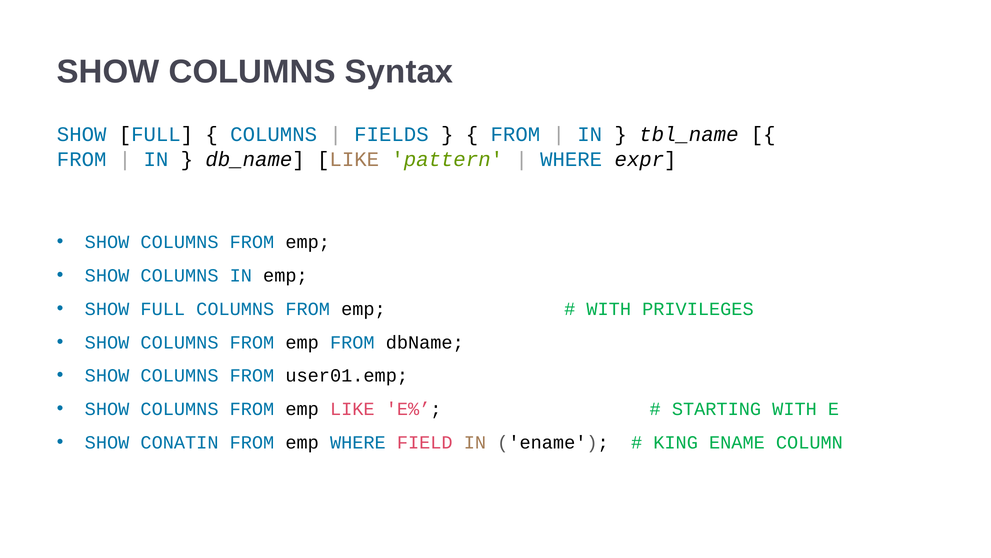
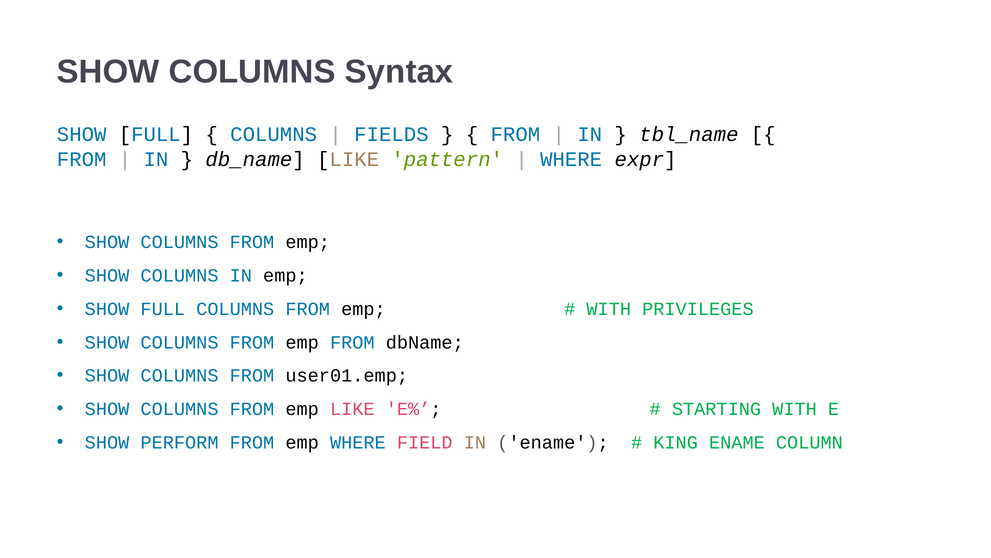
CONATIN: CONATIN -> PERFORM
